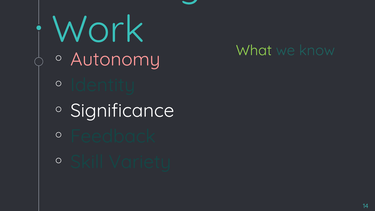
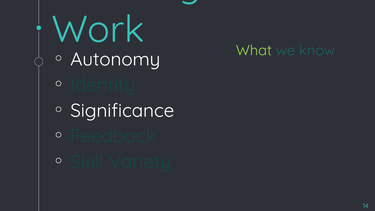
Autonomy colour: pink -> white
